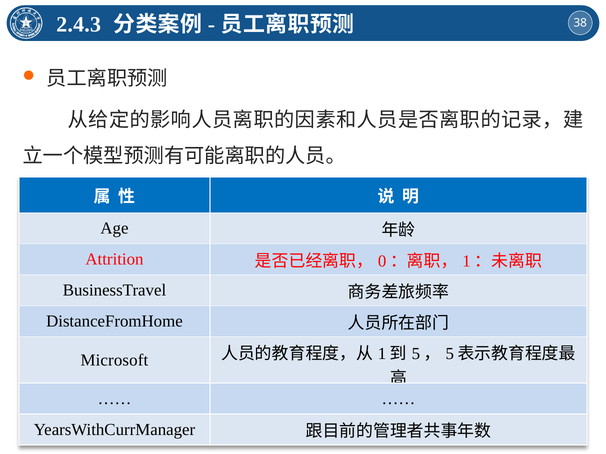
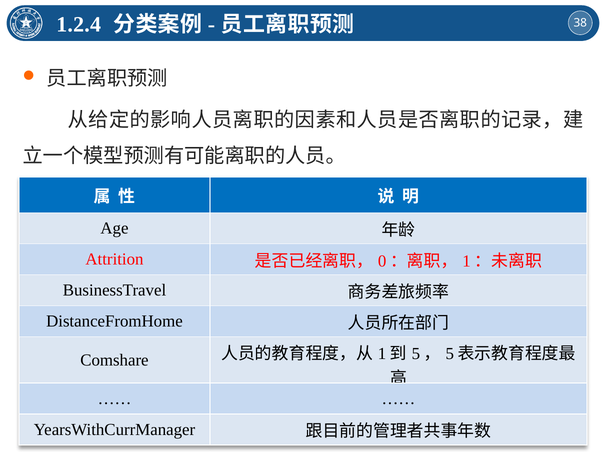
2.4.3: 2.4.3 -> 1.2.4
Microsoft: Microsoft -> Comshare
